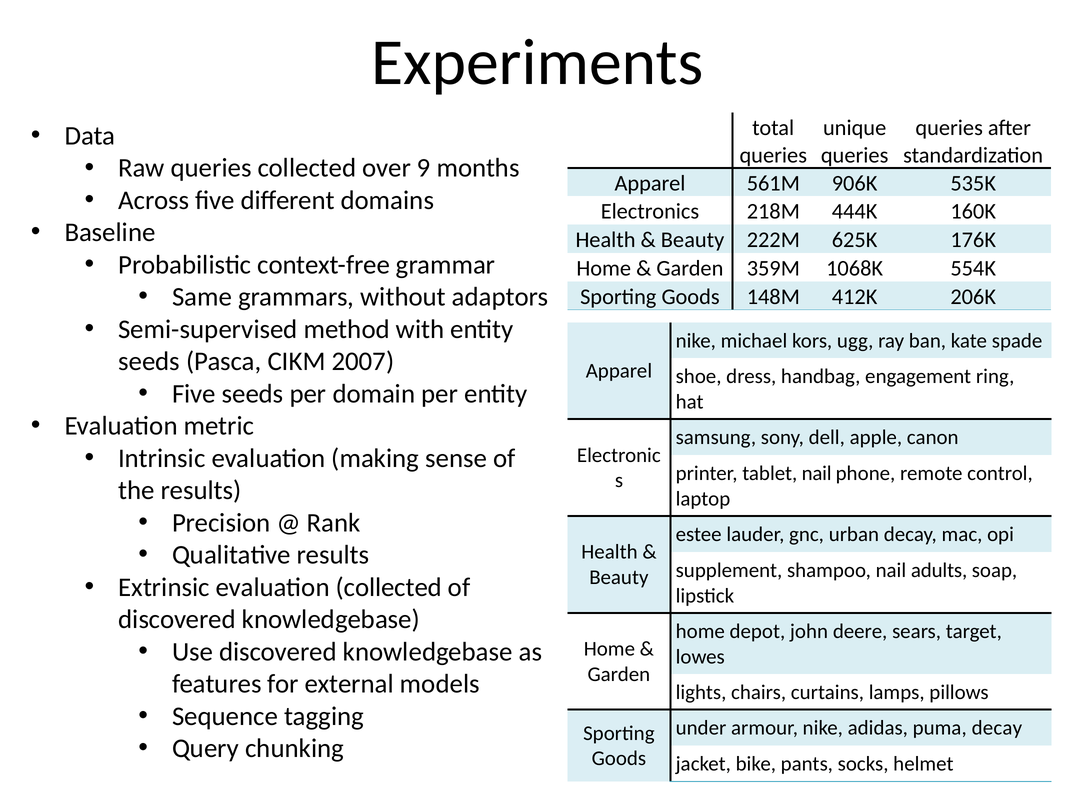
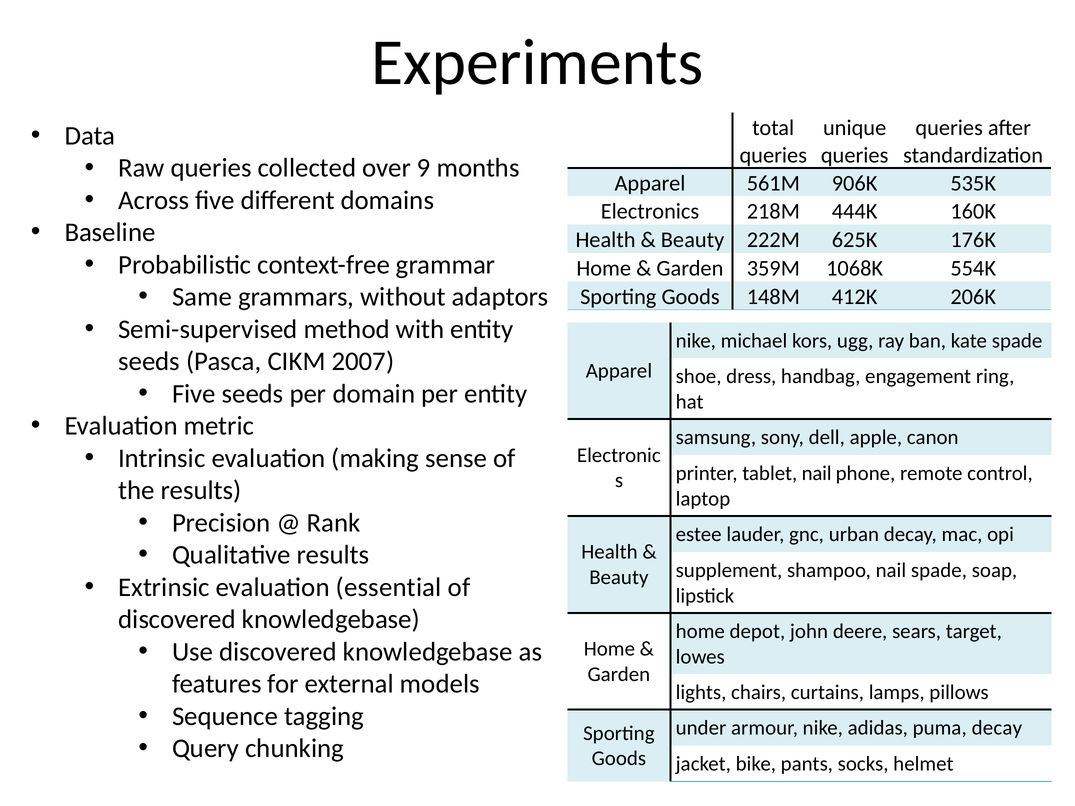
nail adults: adults -> spade
evaluation collected: collected -> essential
